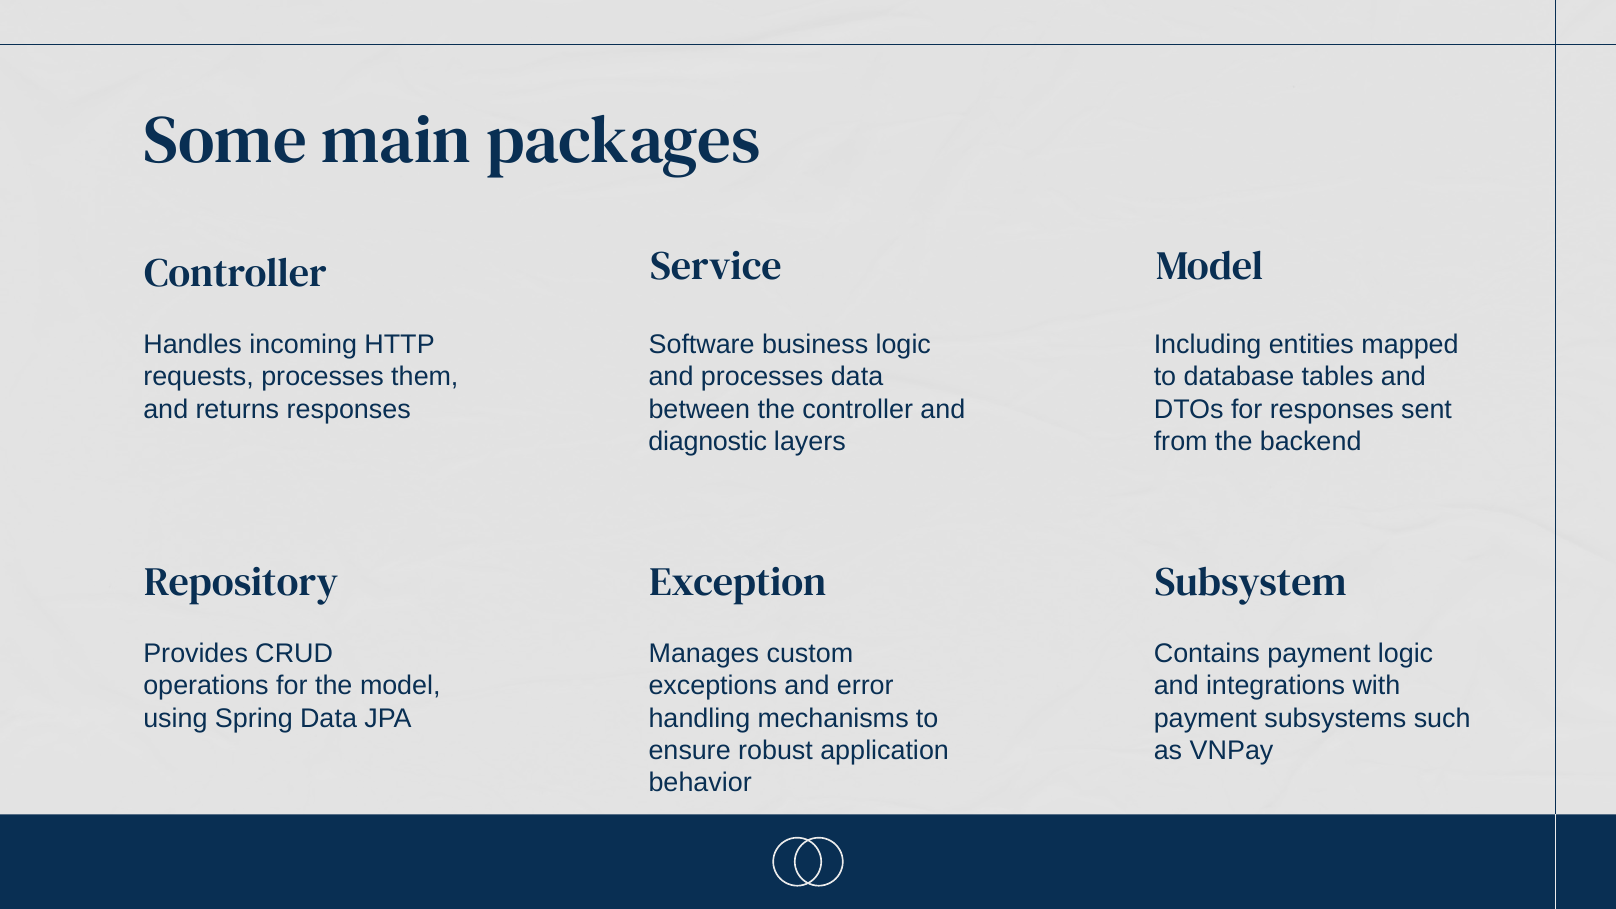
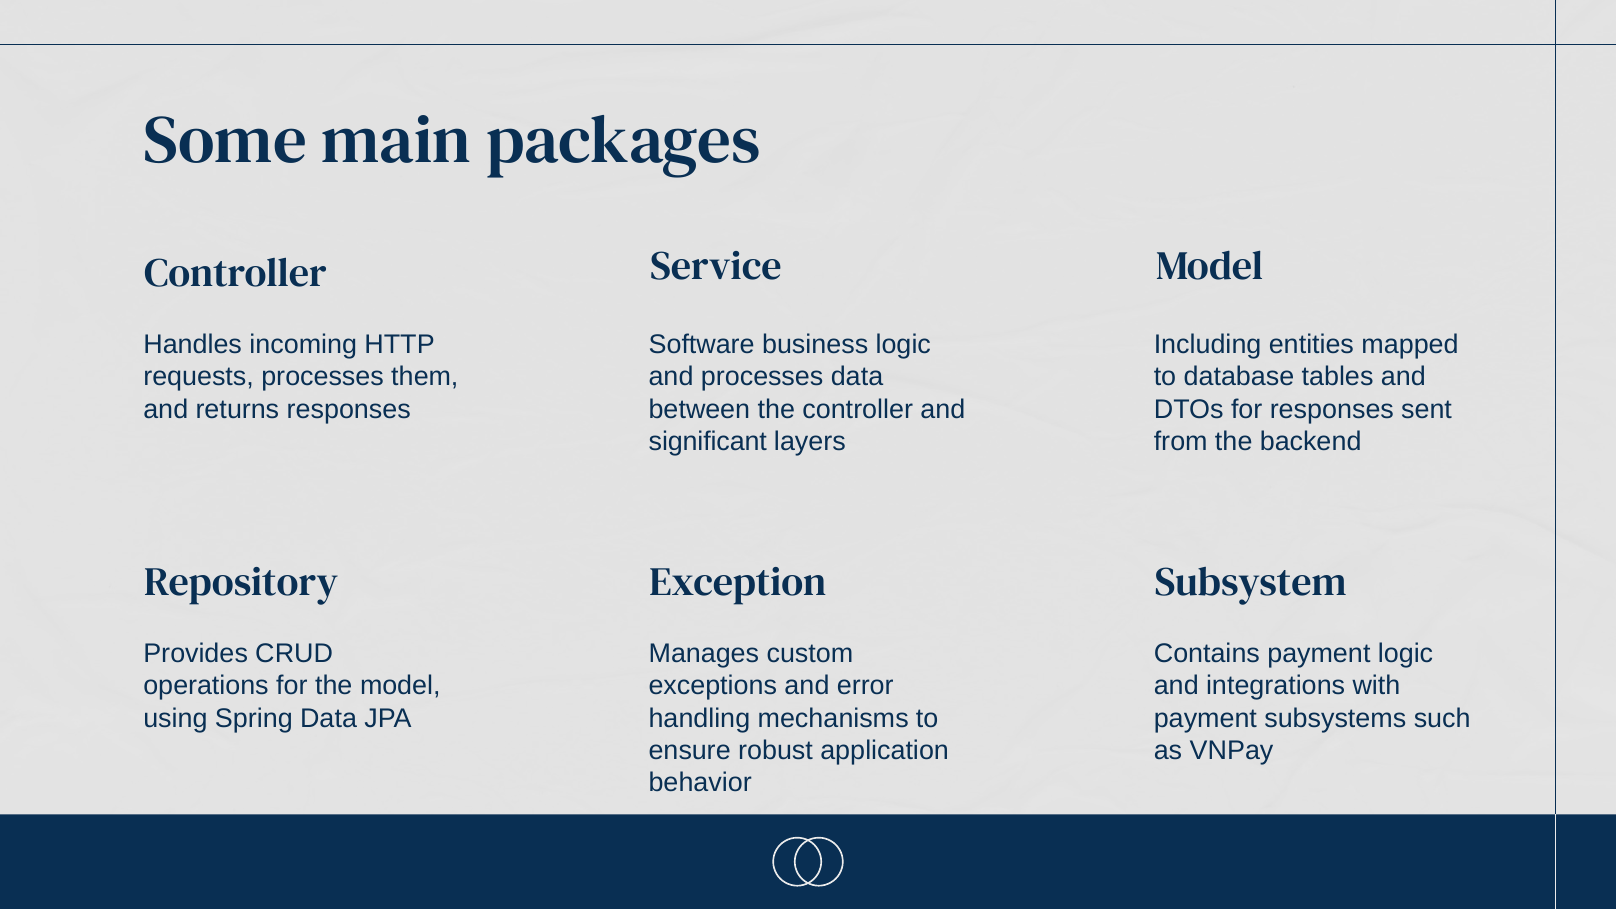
diagnostic: diagnostic -> significant
